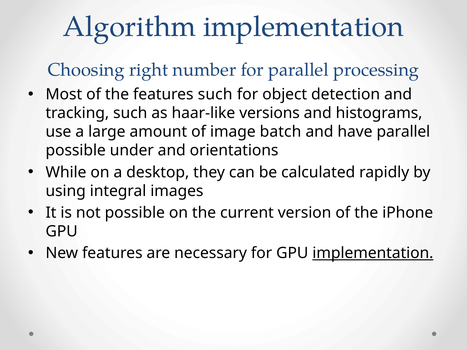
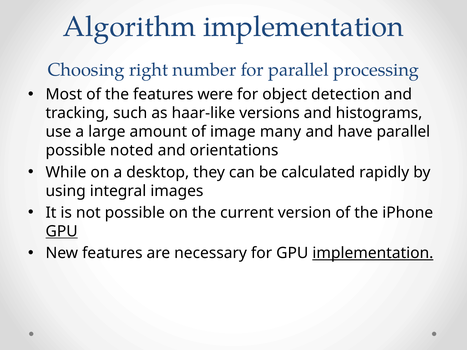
features such: such -> were
batch: batch -> many
under: under -> noted
GPU at (62, 231) underline: none -> present
